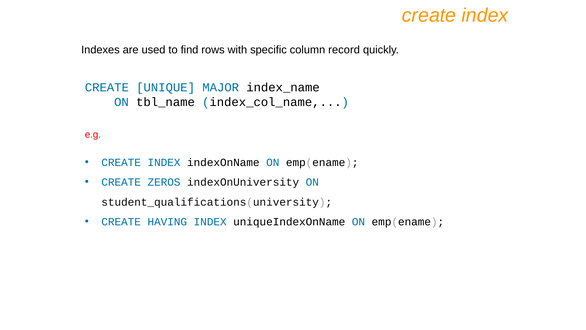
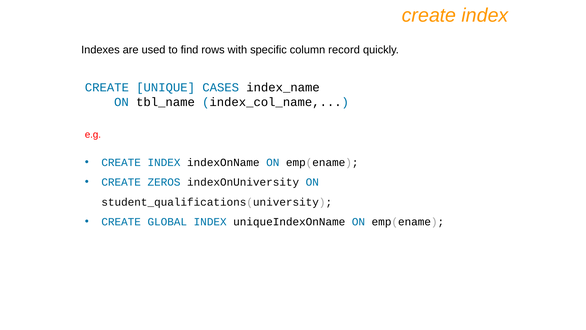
MAJOR: MAJOR -> CASES
HAVING: HAVING -> GLOBAL
